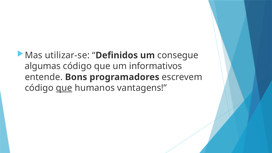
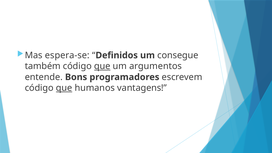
utilizar-se: utilizar-se -> espera-se
algumas: algumas -> também
que at (102, 66) underline: none -> present
informativos: informativos -> argumentos
